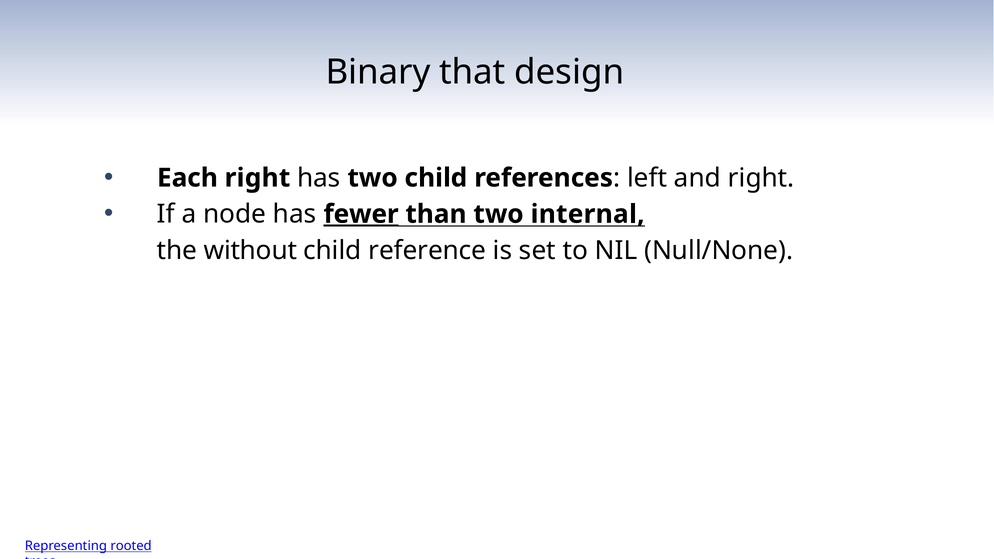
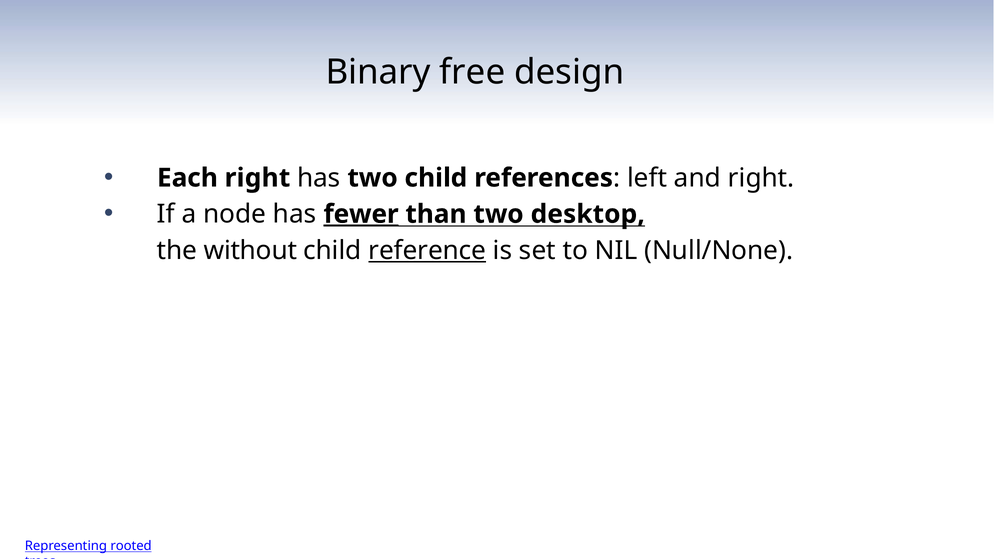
that: that -> free
internal: internal -> desktop
reference underline: none -> present
